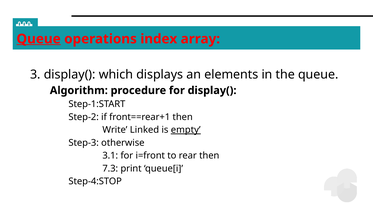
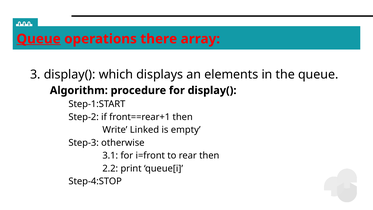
index: index -> there
empty underline: present -> none
7.3: 7.3 -> 2.2
